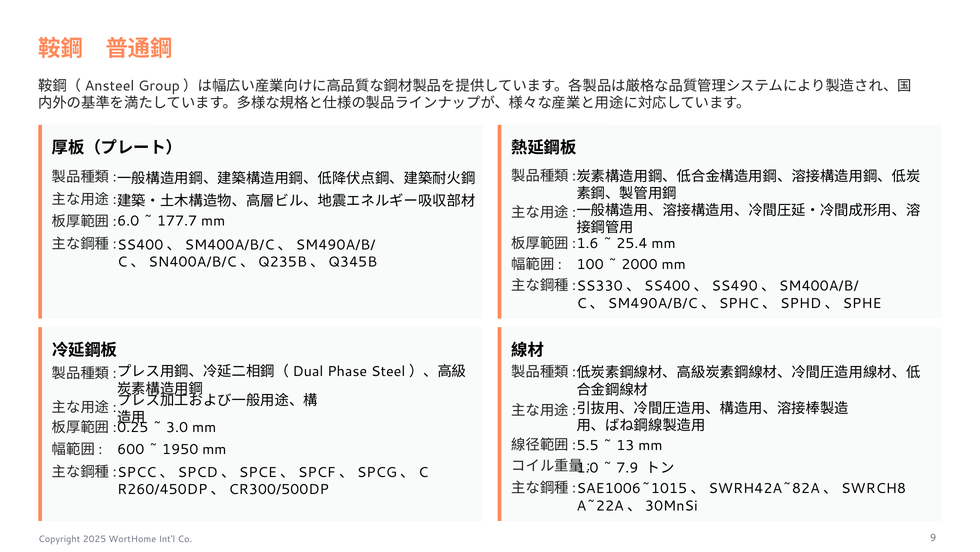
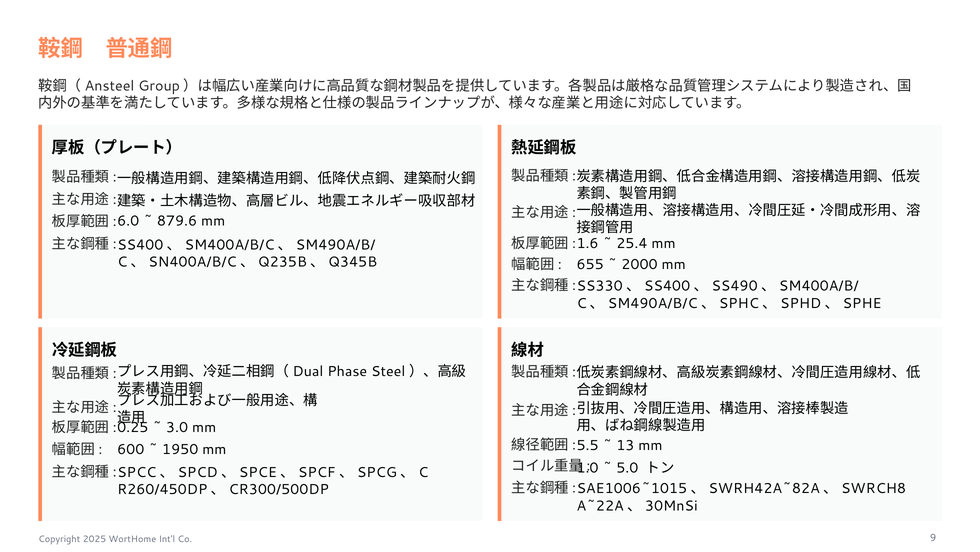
177.7: 177.7 -> 879.6
100: 100 -> 655
7.9: 7.9 -> 5.0
